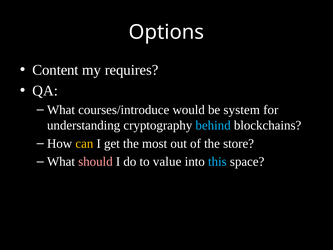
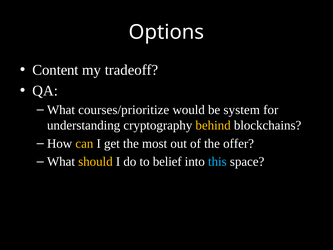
requires: requires -> tradeoff
courses/introduce: courses/introduce -> courses/prioritize
behind colour: light blue -> yellow
store: store -> offer
should colour: pink -> yellow
value: value -> belief
